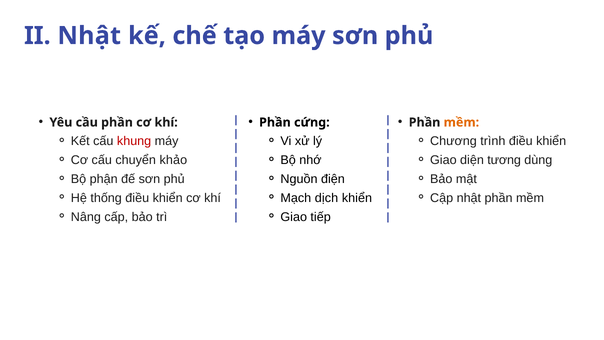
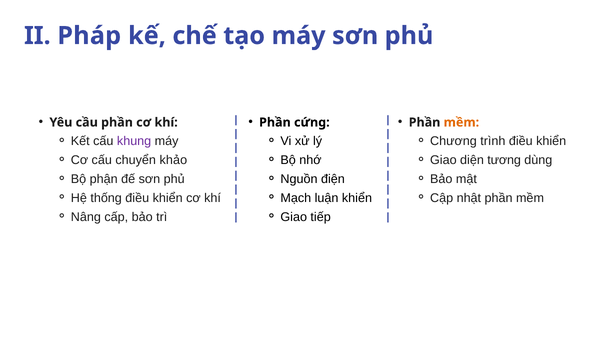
II Nhật: Nhật -> Pháp
khung colour: red -> purple
dịch: dịch -> luận
